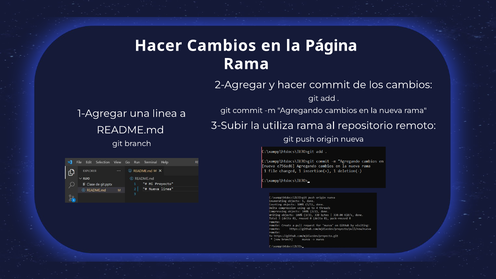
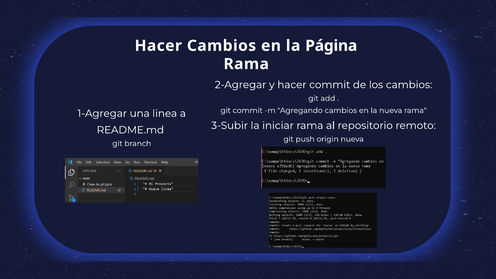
utiliza: utiliza -> iniciar
